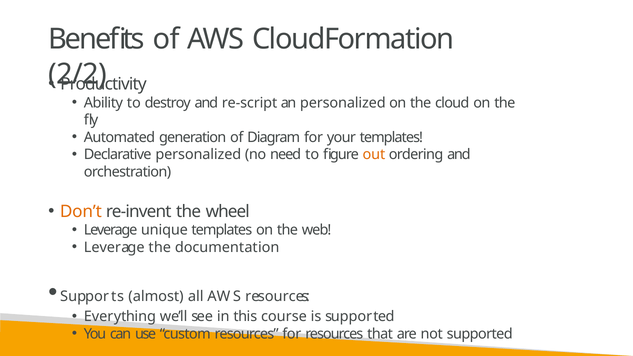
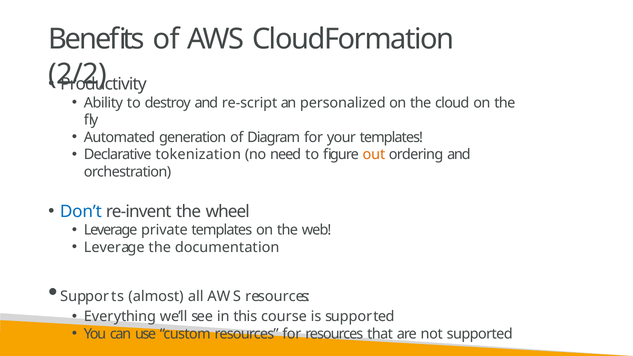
Declarative personalized: personalized -> tokenization
Don’t colour: orange -> blue
unique: unique -> private
